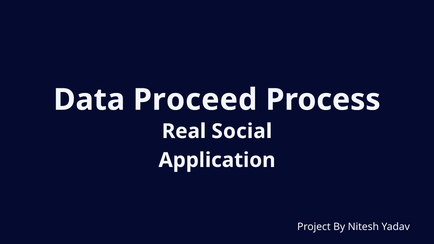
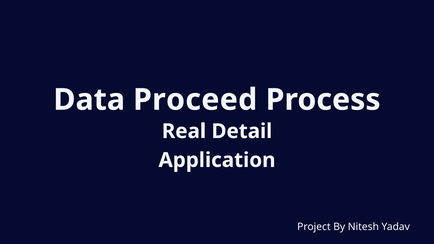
Social: Social -> Detail
